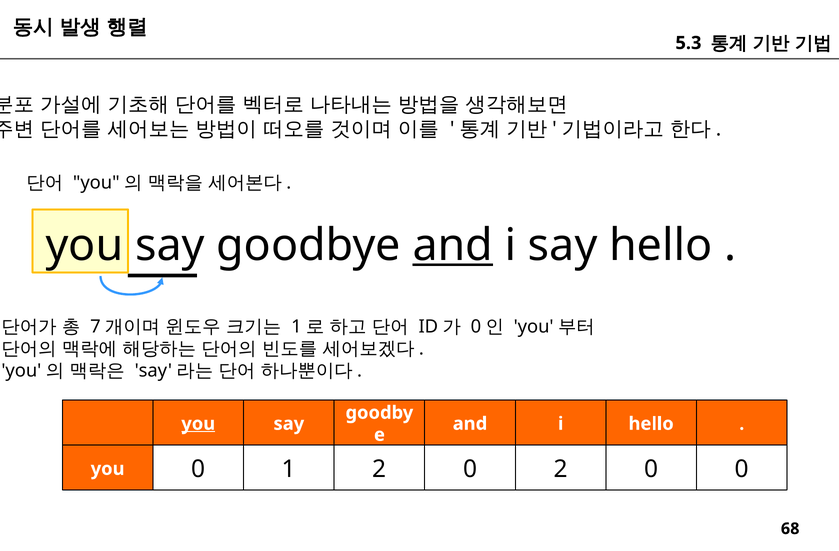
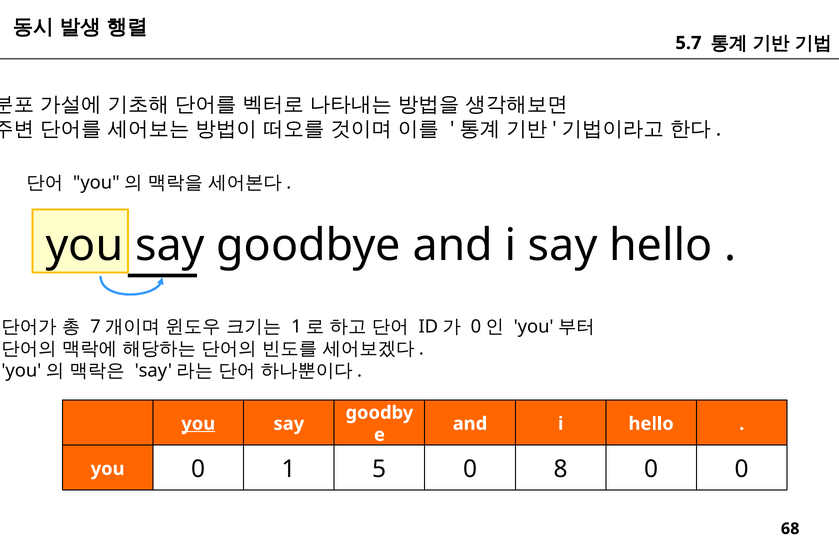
5.3: 5.3 -> 5.7
and at (453, 246) underline: present -> none
1 2: 2 -> 5
0 2: 2 -> 8
